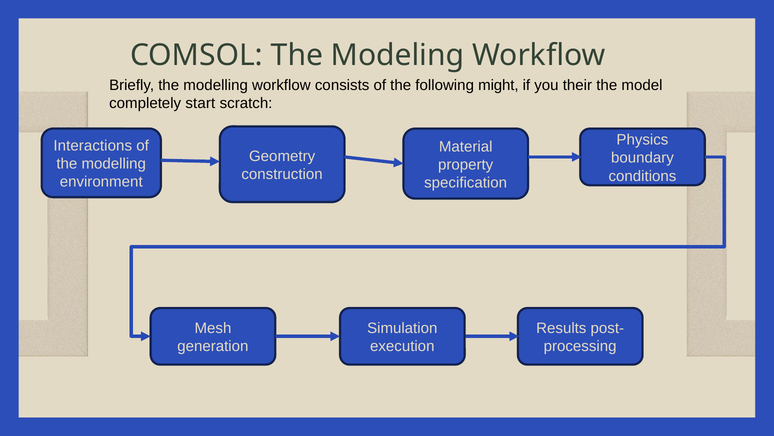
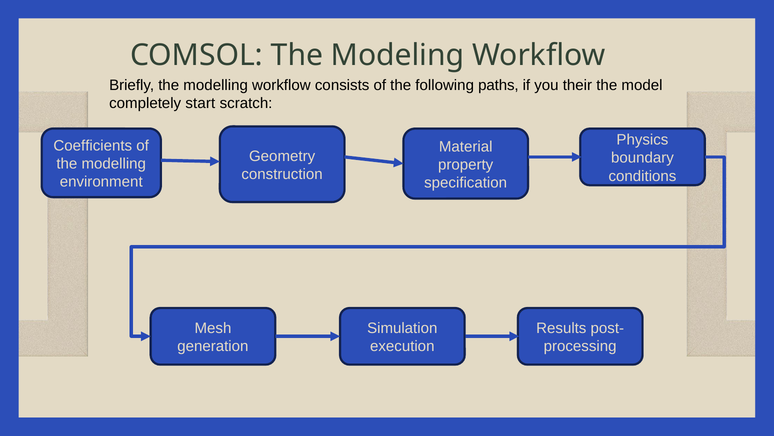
might: might -> paths
Interactions: Interactions -> Coefficients
